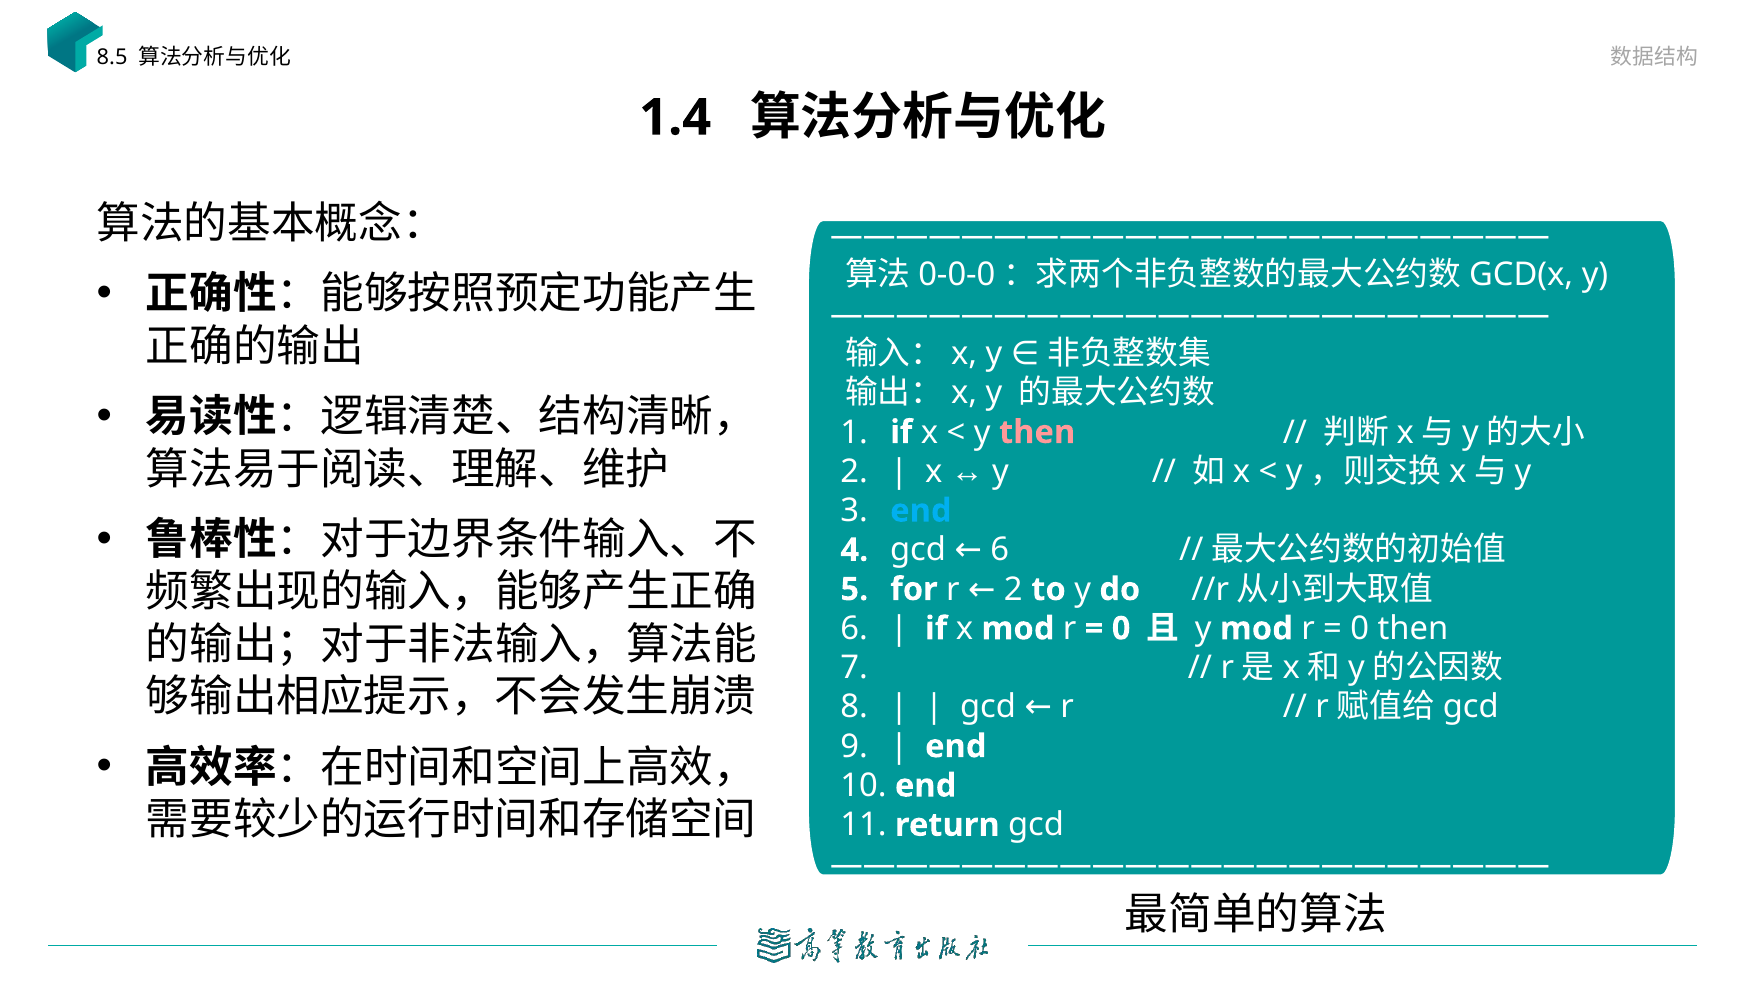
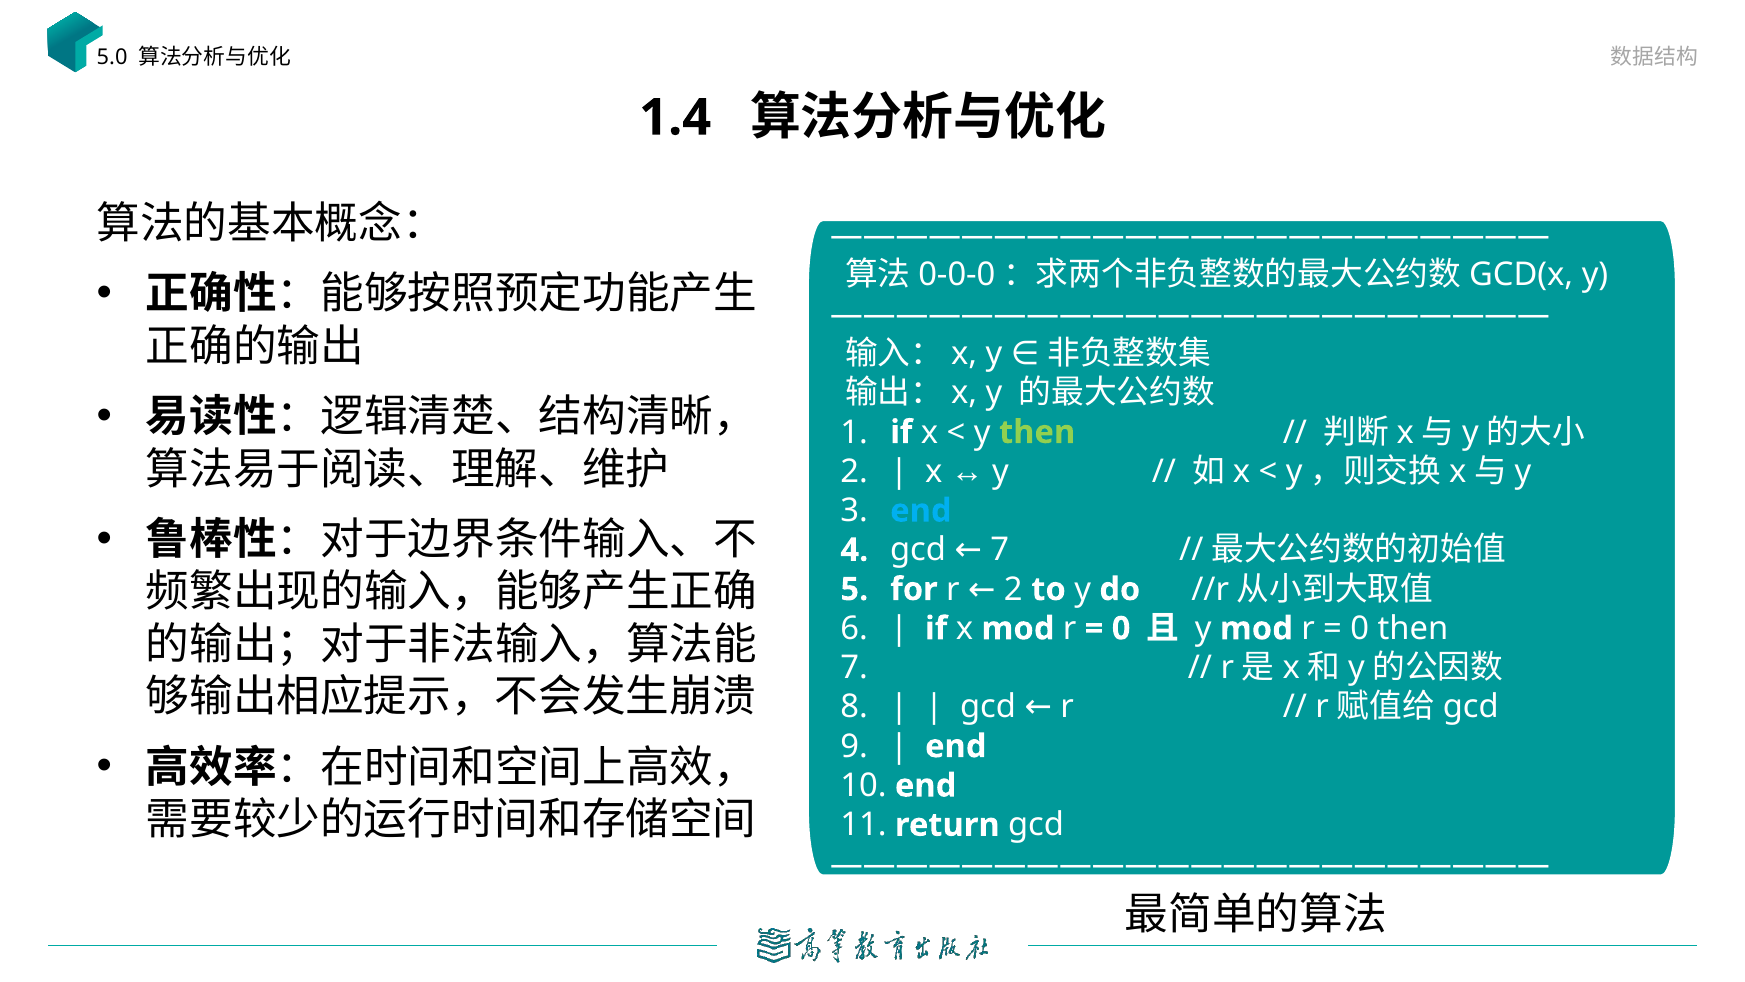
8.5: 8.5 -> 5.0
then at (1037, 432) colour: pink -> light green
gcd 6: 6 -> 7
